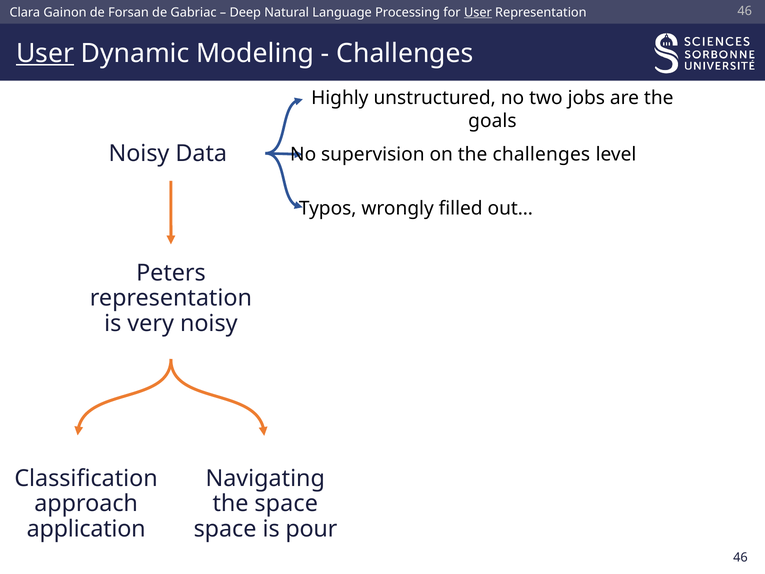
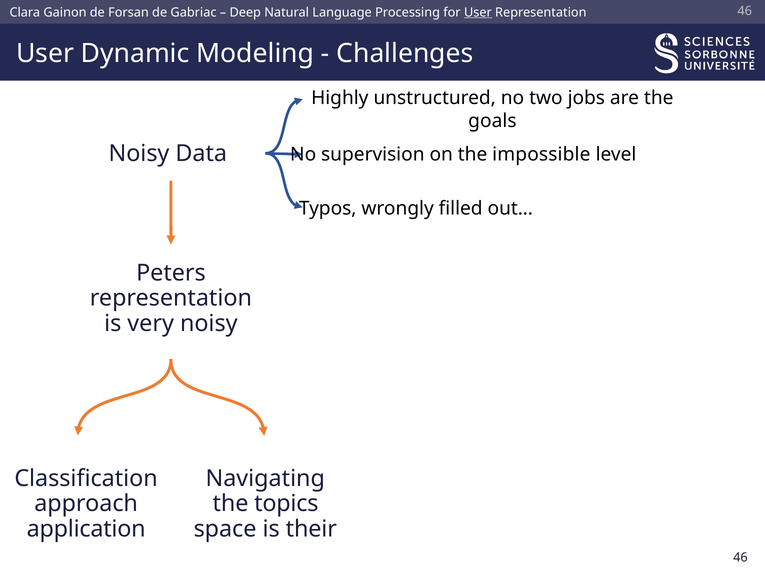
User at (45, 53) underline: present -> none
the challenges: challenges -> impossible
the space: space -> topics
pour: pour -> their
